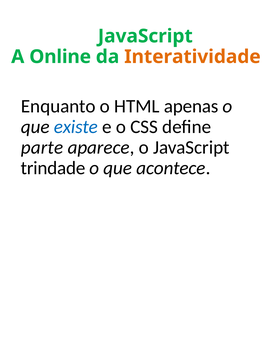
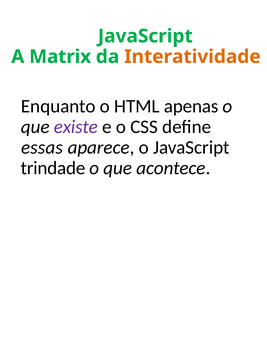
Online: Online -> Matrix
existe colour: blue -> purple
parte: parte -> essas
